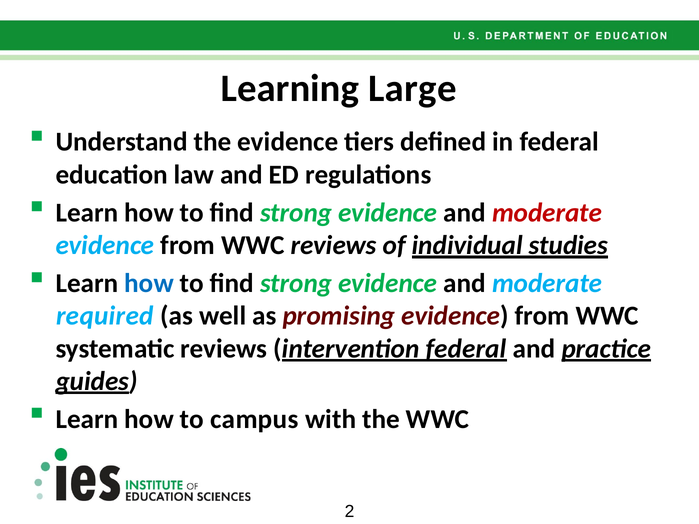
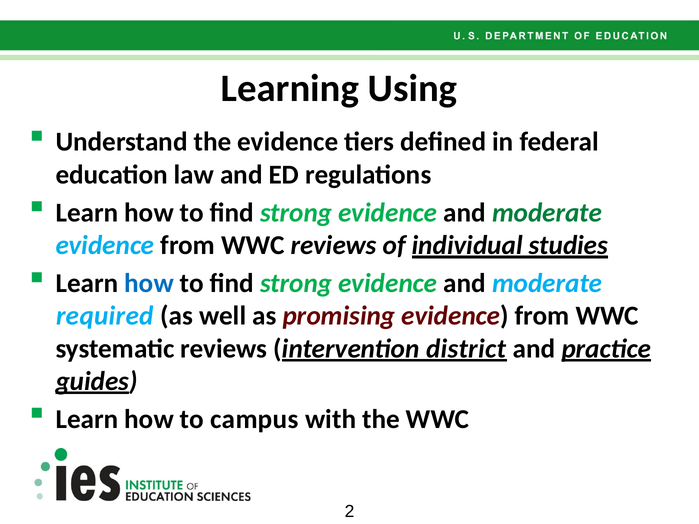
Large: Large -> Using
moderate at (547, 213) colour: red -> green
intervention federal: federal -> district
